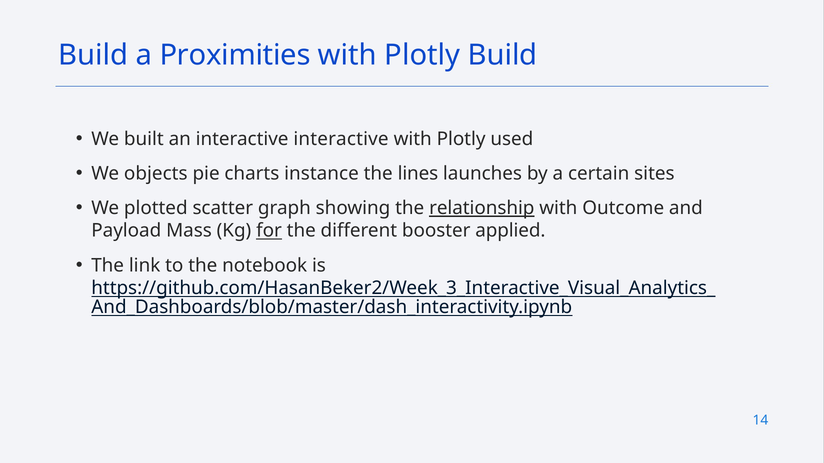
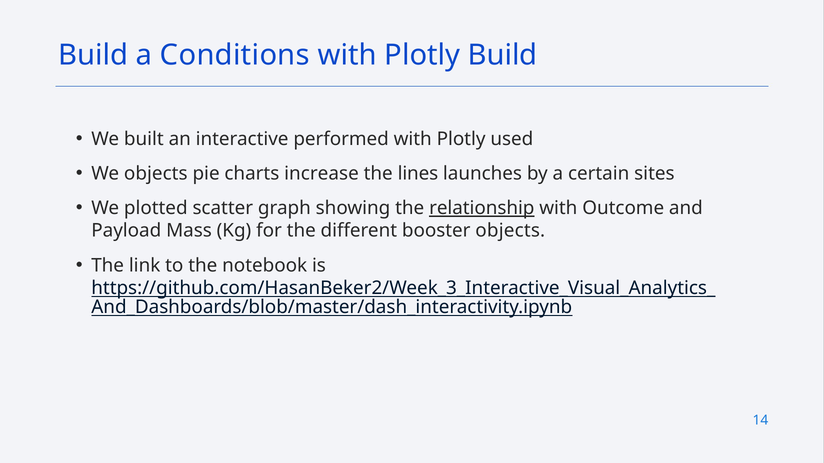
Proximities: Proximities -> Conditions
interactive interactive: interactive -> performed
instance: instance -> increase
for underline: present -> none
booster applied: applied -> objects
